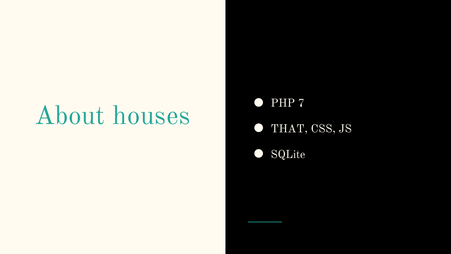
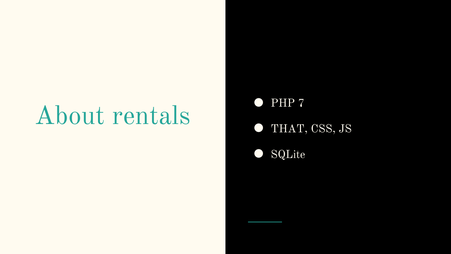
houses: houses -> rentals
